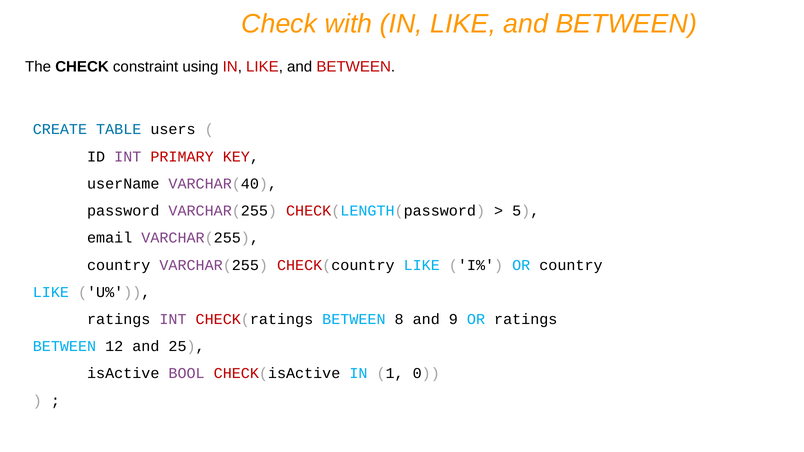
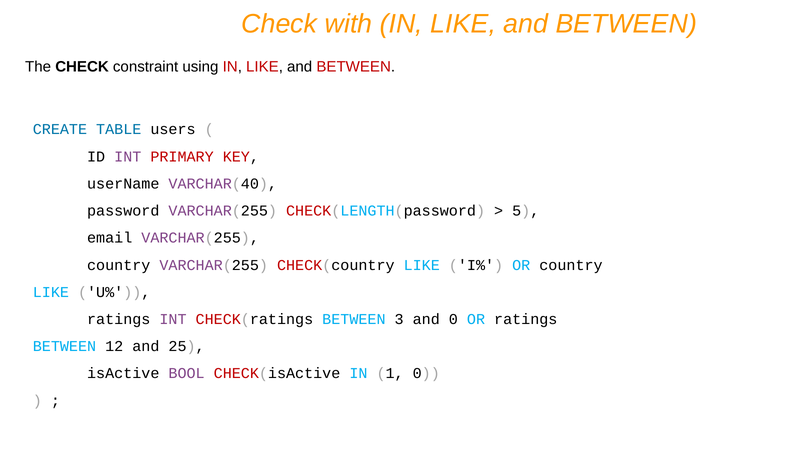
8: 8 -> 3
and 9: 9 -> 0
